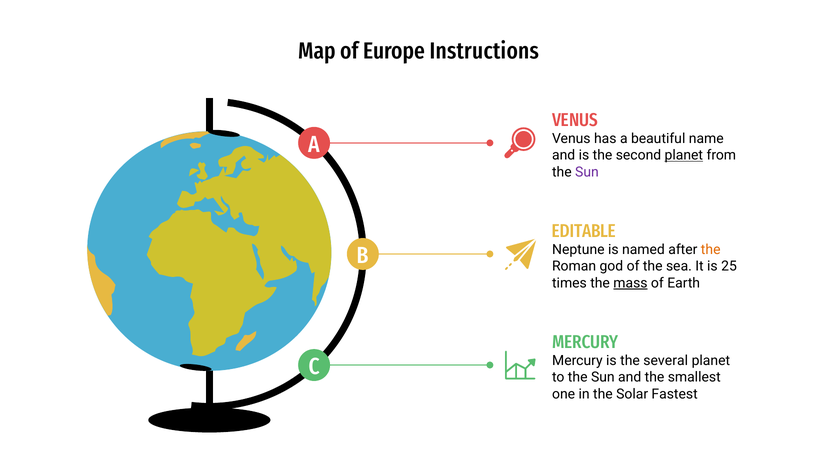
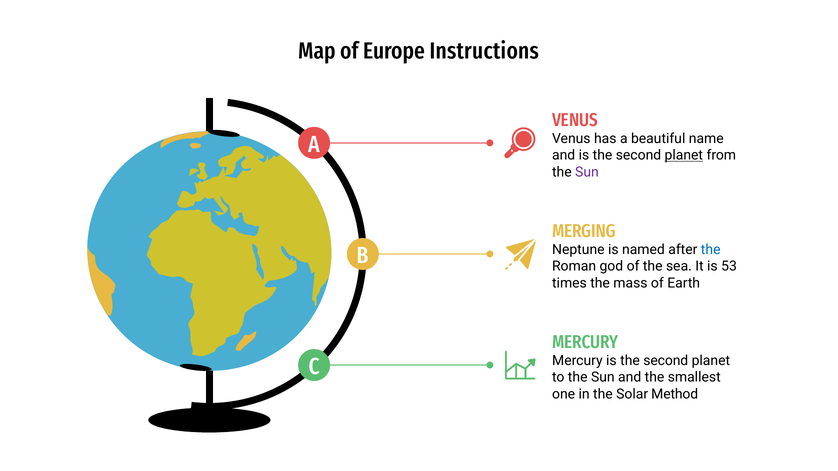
EDITABLE: EDITABLE -> MERGING
the at (711, 250) colour: orange -> blue
25: 25 -> 53
mass underline: present -> none
Mercury is the several: several -> second
Fastest: Fastest -> Method
